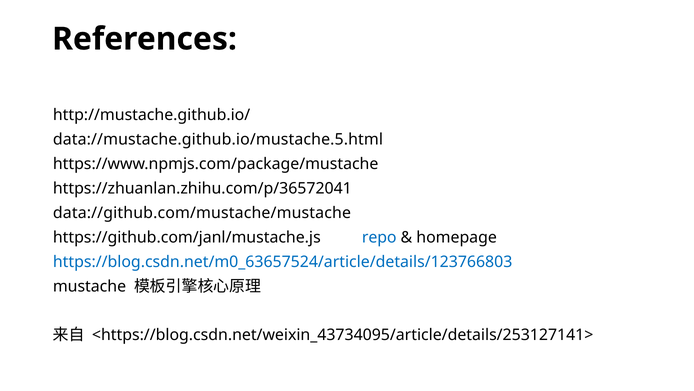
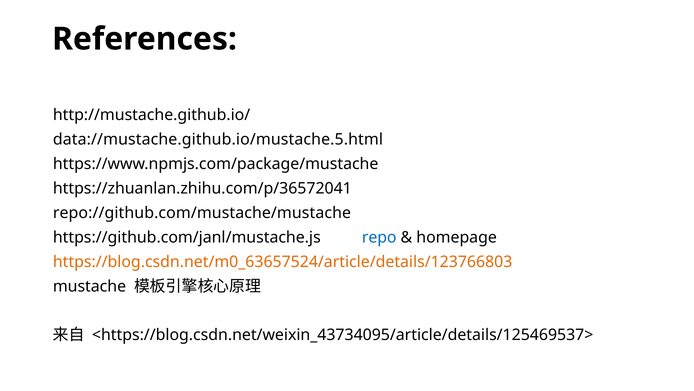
data://github.com/mustache/mustache: data://github.com/mustache/mustache -> repo://github.com/mustache/mustache
https://blog.csdn.net/m0_63657524/article/details/123766803 colour: blue -> orange
<https://blog.csdn.net/weixin_43734095/article/details/253127141>: <https://blog.csdn.net/weixin_43734095/article/details/253127141> -> <https://blog.csdn.net/weixin_43734095/article/details/125469537>
